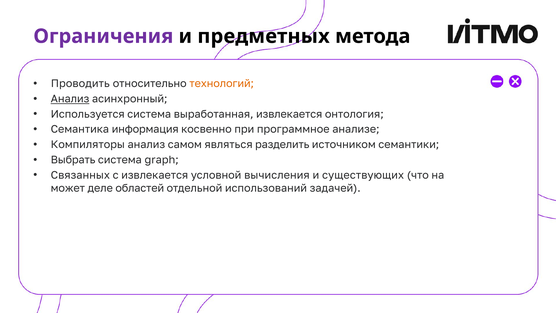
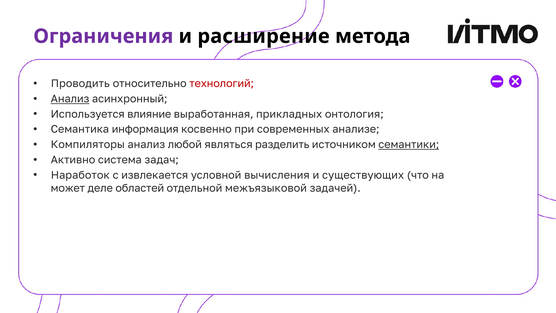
предметных: предметных -> расширение
технологий colour: orange -> red
Используется система: система -> влияние
выработанная извлекается: извлекается -> прикладных
программное: программное -> современных
самом: самом -> любой
семантики underline: none -> present
Выбрать: Выбрать -> Активно
graph: graph -> задач
Связанных: Связанных -> Наработок
использований: использований -> межъязыковой
